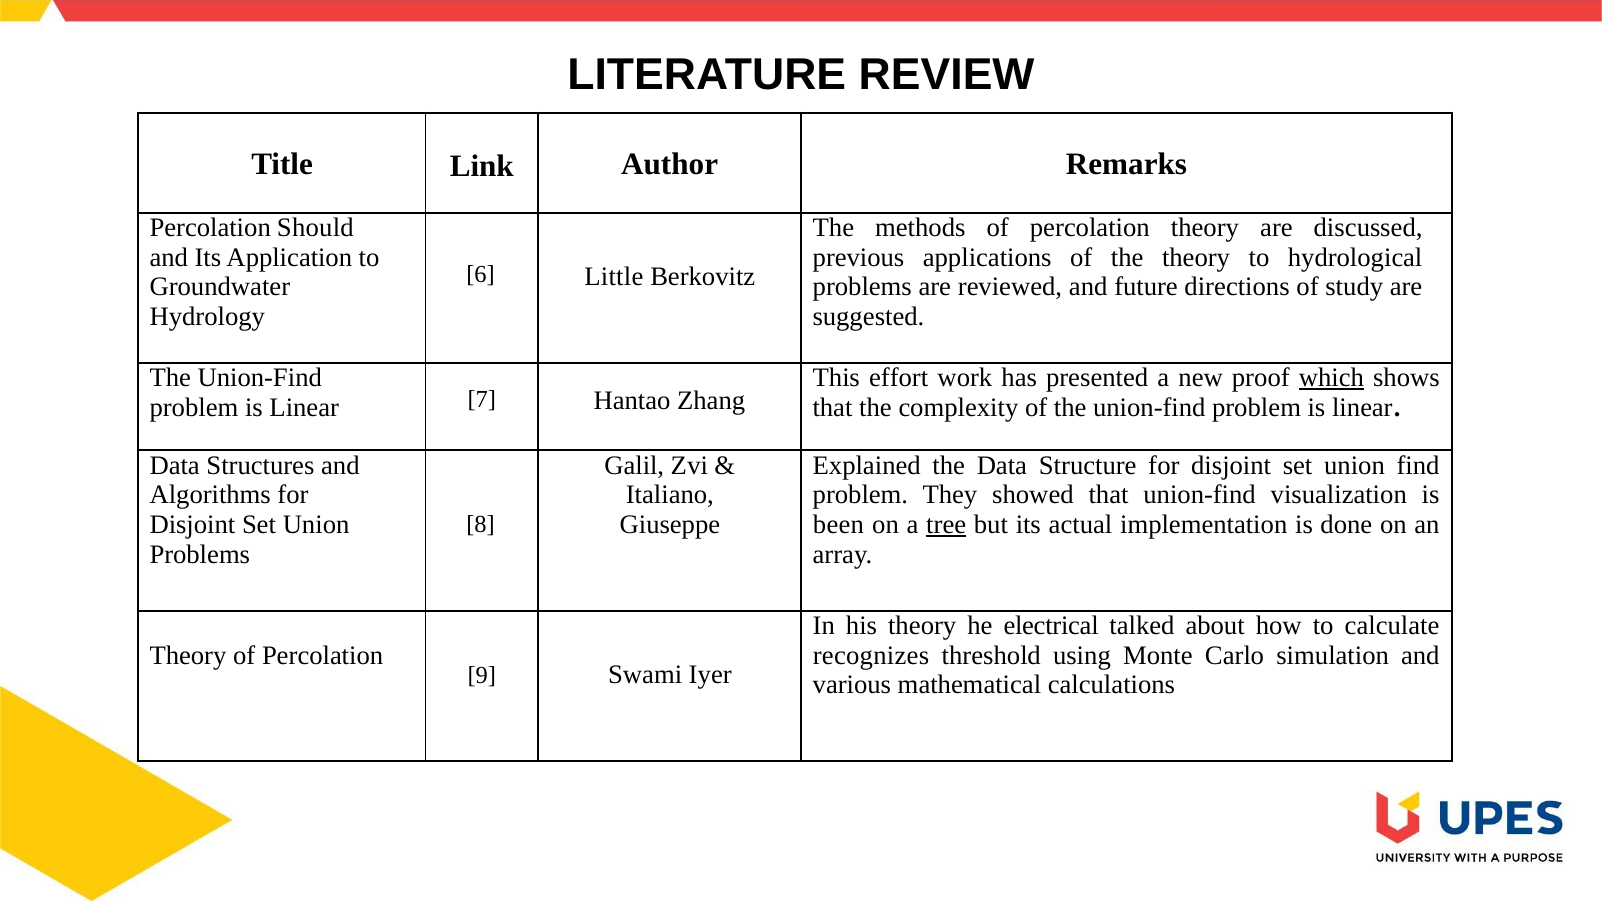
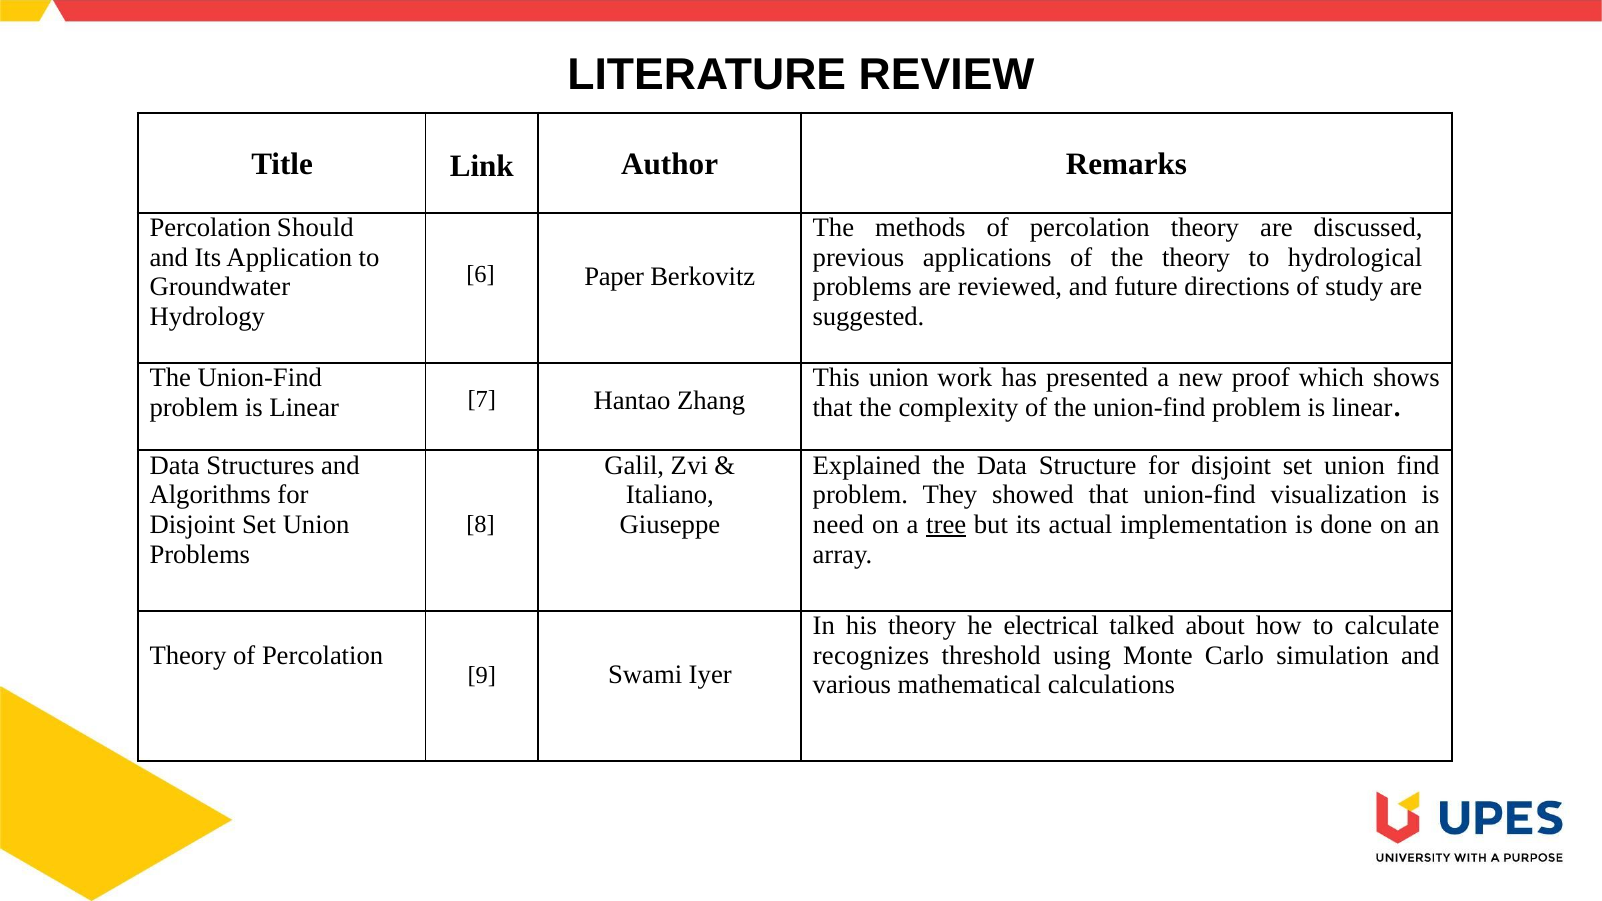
Little: Little -> Paper
This effort: effort -> union
which underline: present -> none
been: been -> need
